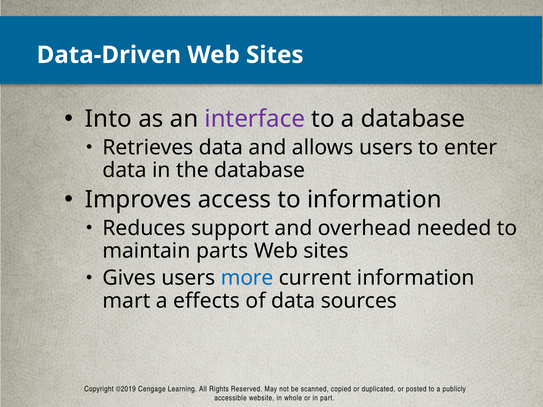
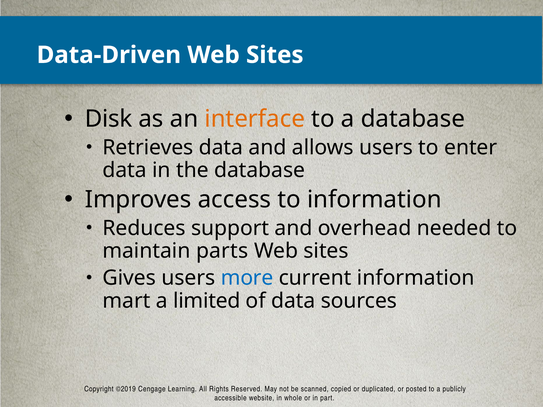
Into: Into -> Disk
interface colour: purple -> orange
effects: effects -> limited
